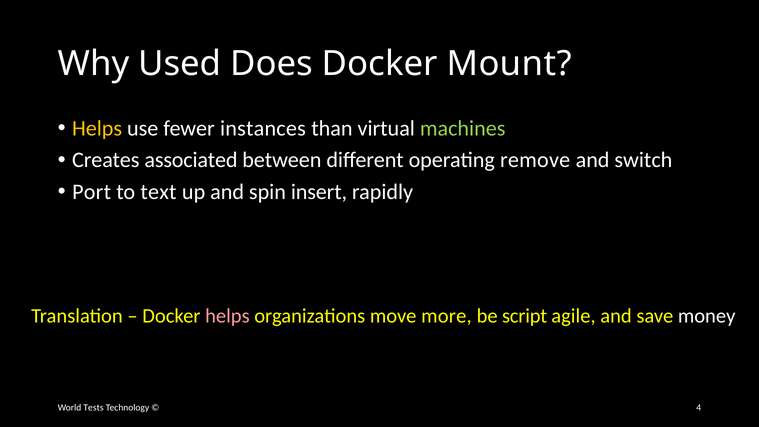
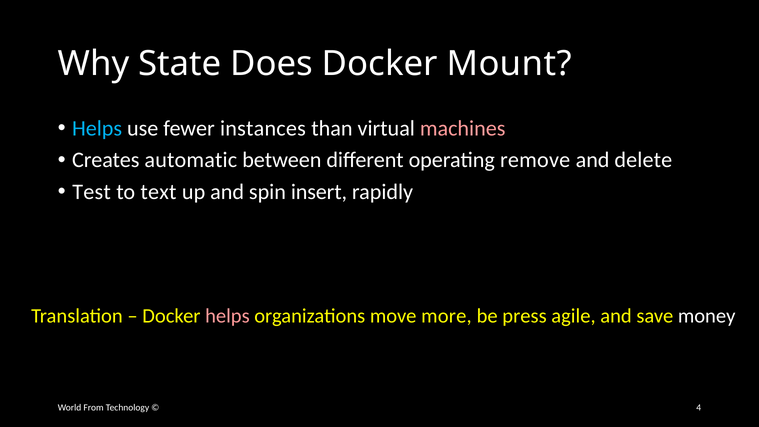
Used: Used -> State
Helps at (97, 128) colour: yellow -> light blue
machines colour: light green -> pink
associated: associated -> automatic
switch: switch -> delete
Port: Port -> Test
script: script -> press
Tests: Tests -> From
